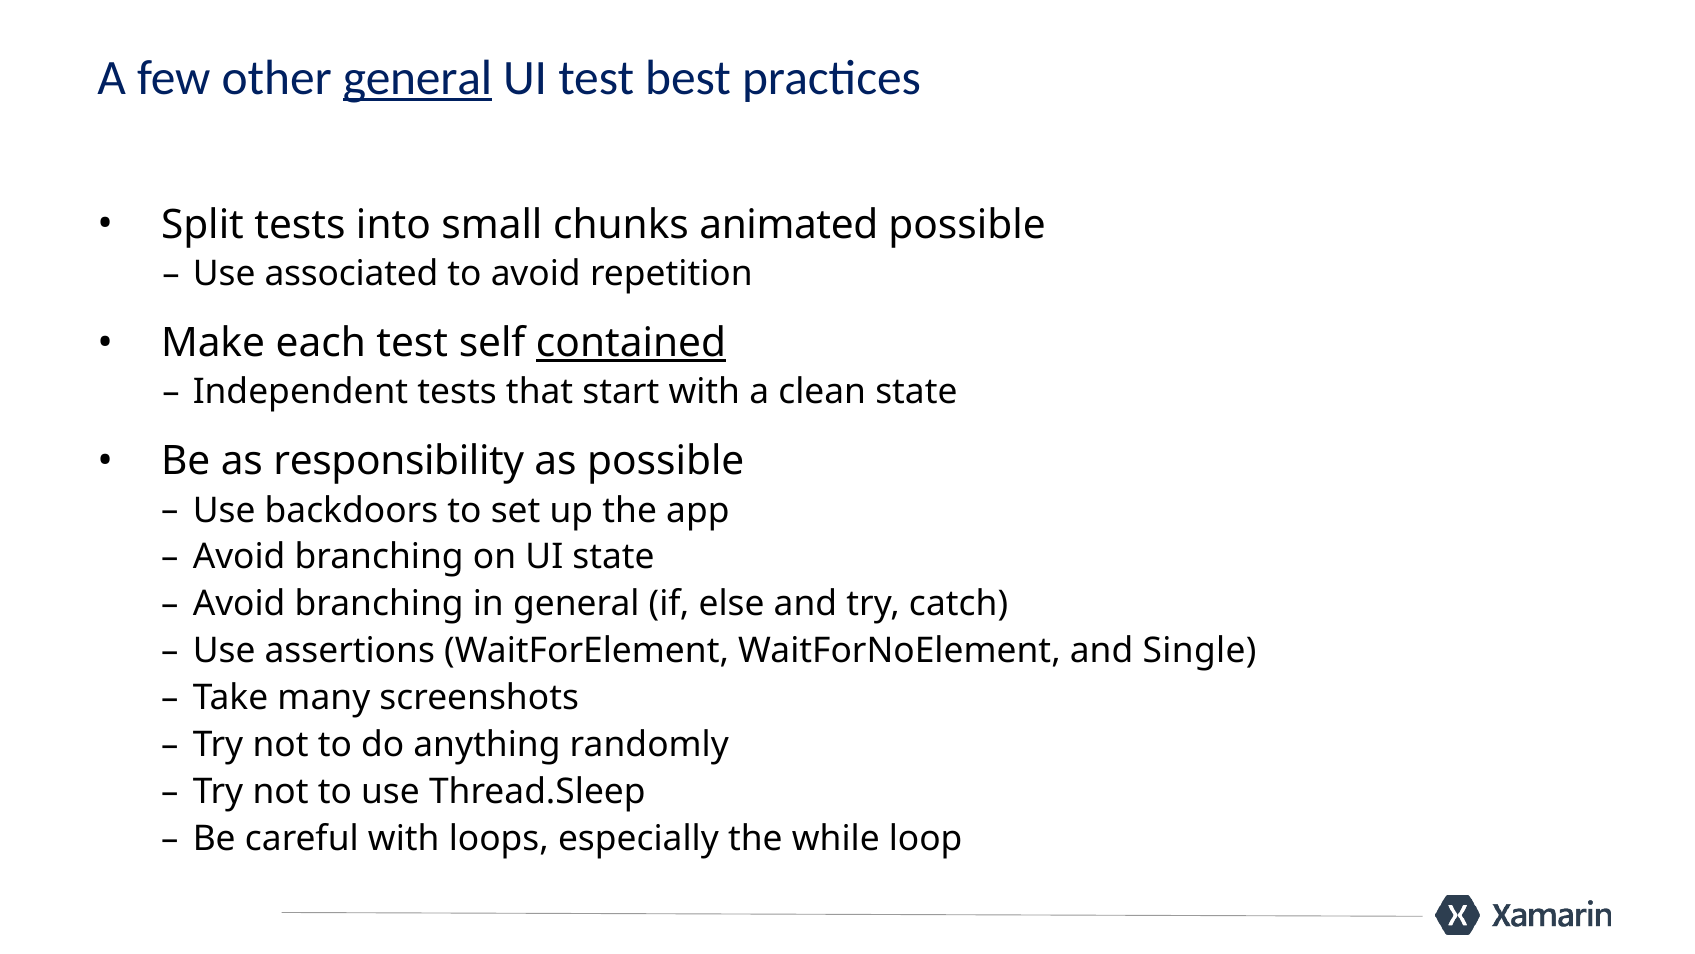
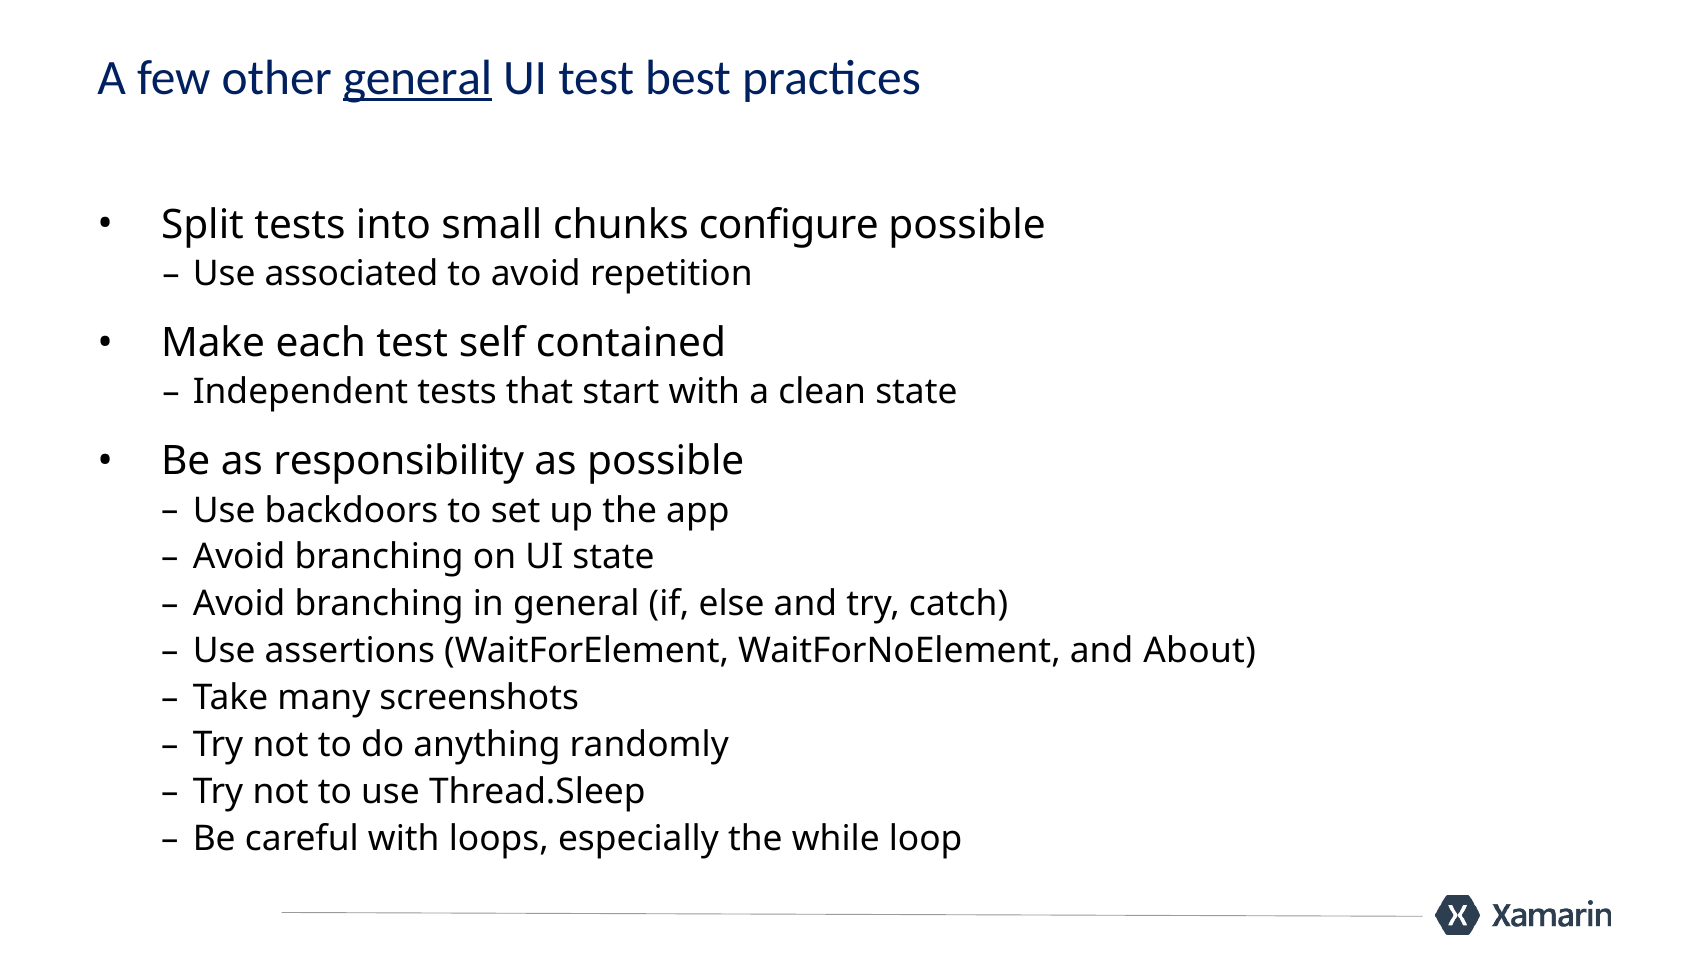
animated: animated -> configure
contained underline: present -> none
Single: Single -> About
